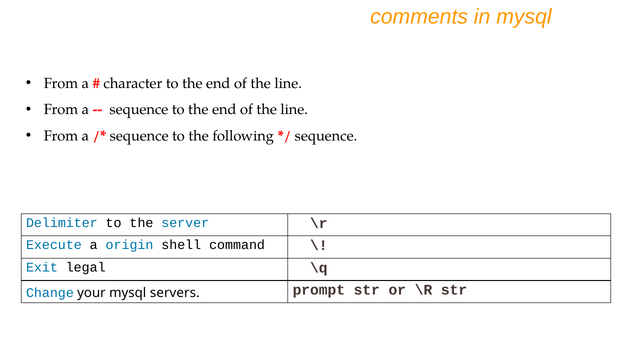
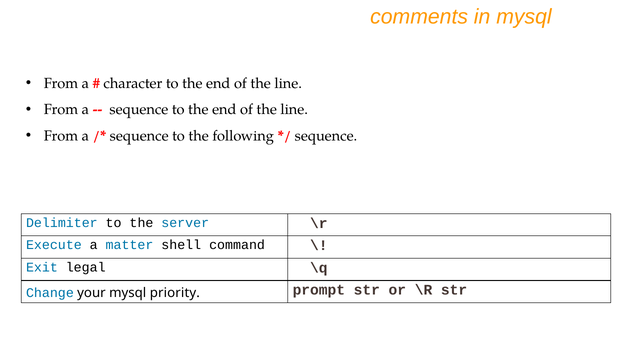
origin: origin -> matter
servers: servers -> priority
